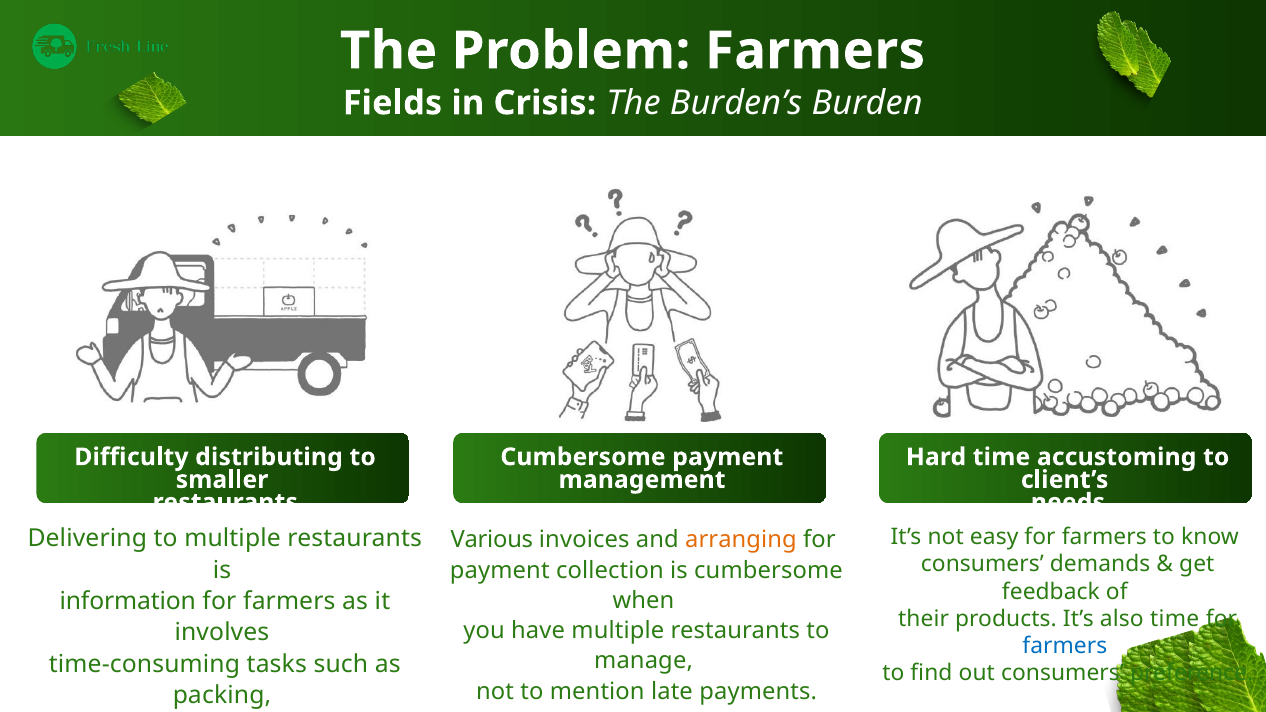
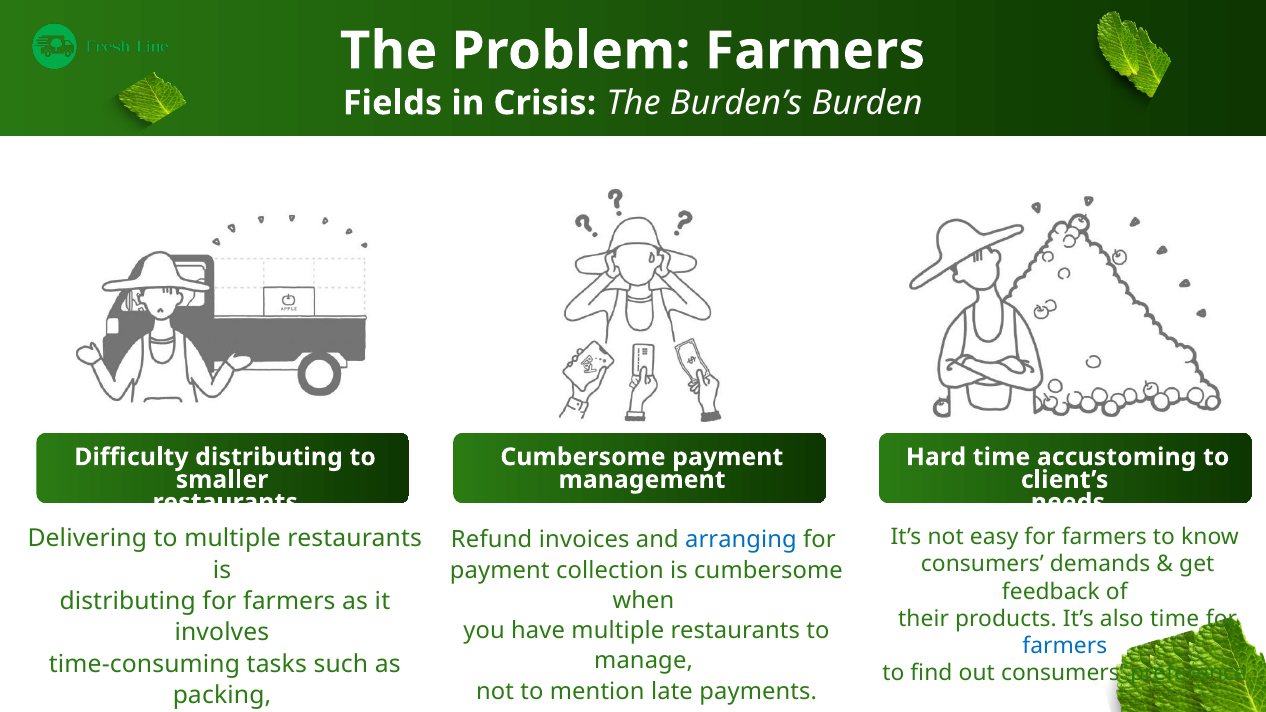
Various: Various -> Refund
arranging colour: orange -> blue
information at (128, 602): information -> distributing
